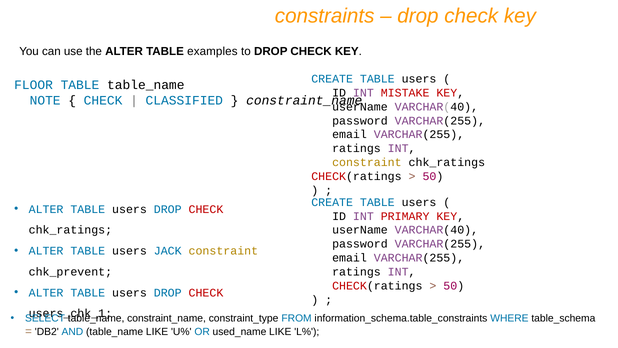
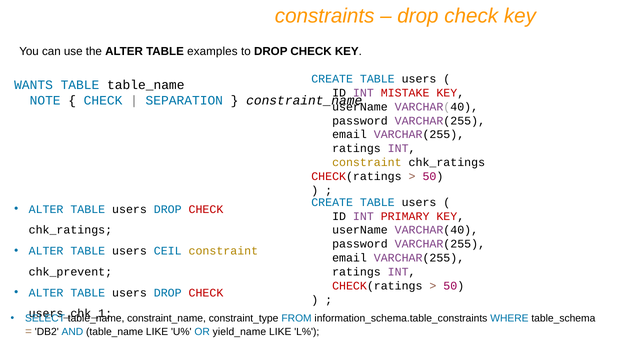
FLOOR: FLOOR -> WANTS
CLASSIFIED: CLASSIFIED -> SEPARATION
JACK: JACK -> CEIL
used_name: used_name -> yield_name
